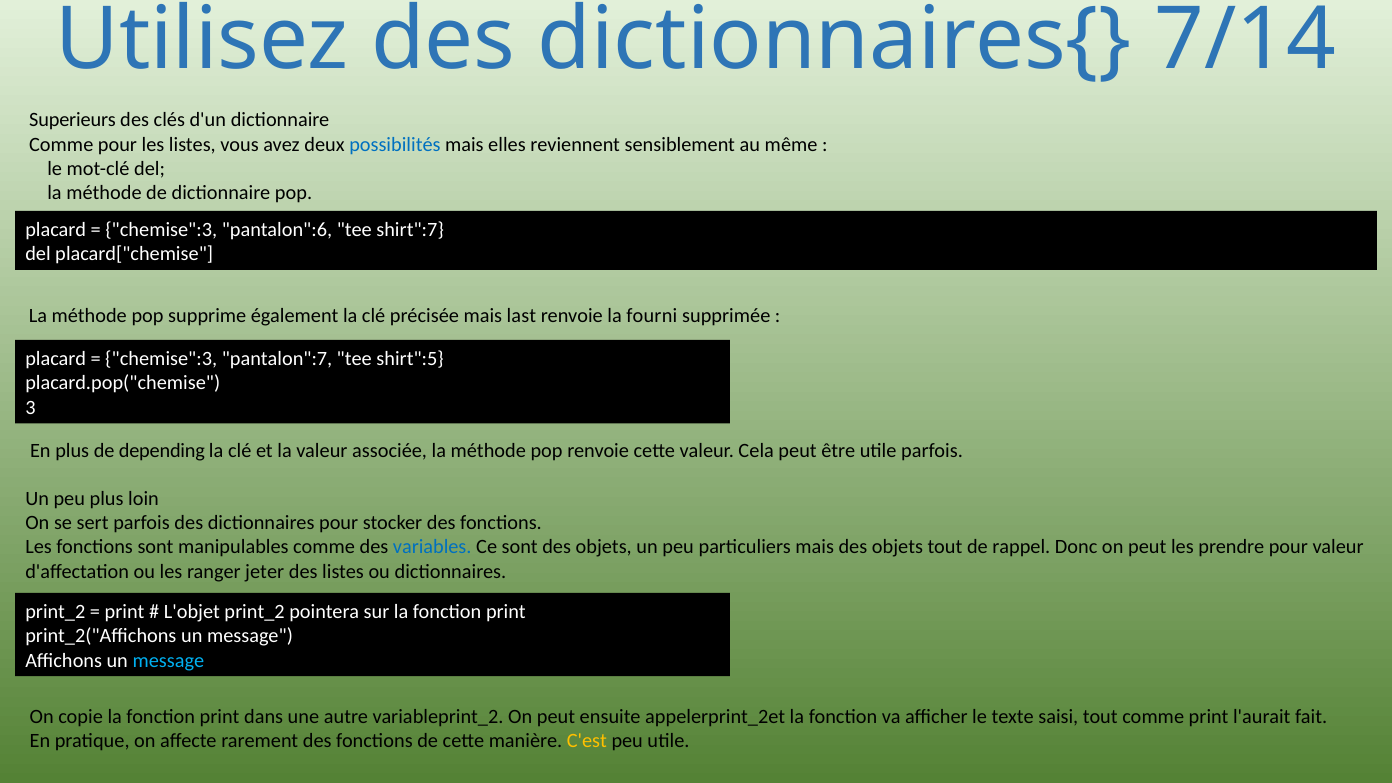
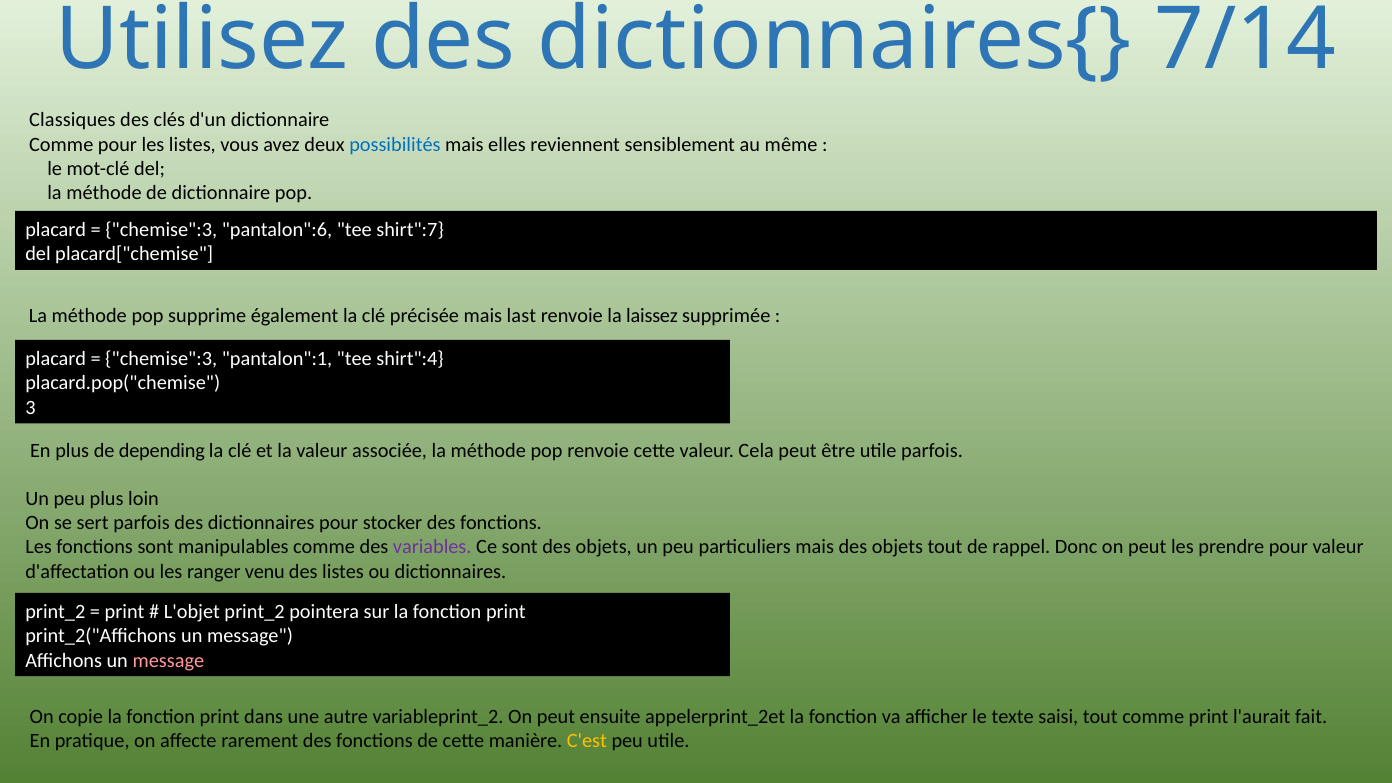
Superieurs: Superieurs -> Classiques
fourni: fourni -> laissez
pantalon":7: pantalon":7 -> pantalon":1
shirt":5: shirt":5 -> shirt":4
variables colour: blue -> purple
jeter: jeter -> venu
message at (168, 660) colour: light blue -> pink
